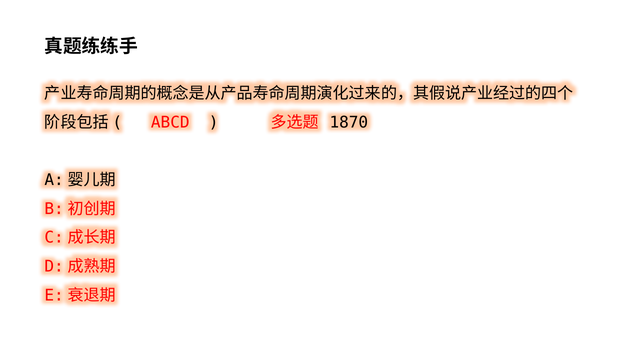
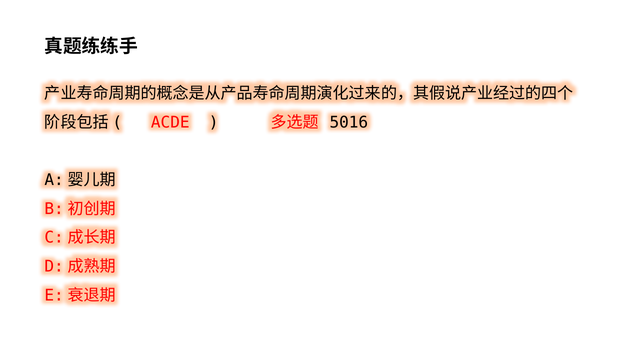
ABCD: ABCD -> ACDE
1870: 1870 -> 5016
